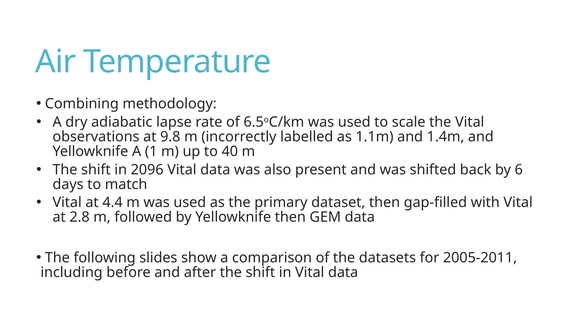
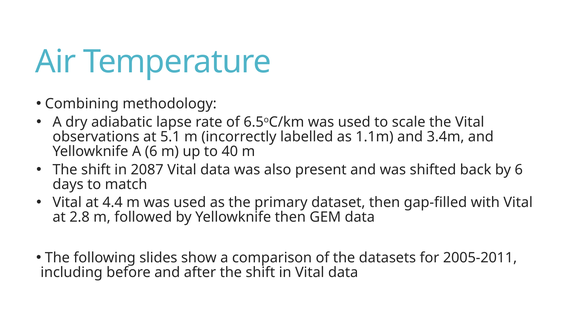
9.8: 9.8 -> 5.1
1.4m: 1.4m -> 3.4m
A 1: 1 -> 6
2096: 2096 -> 2087
